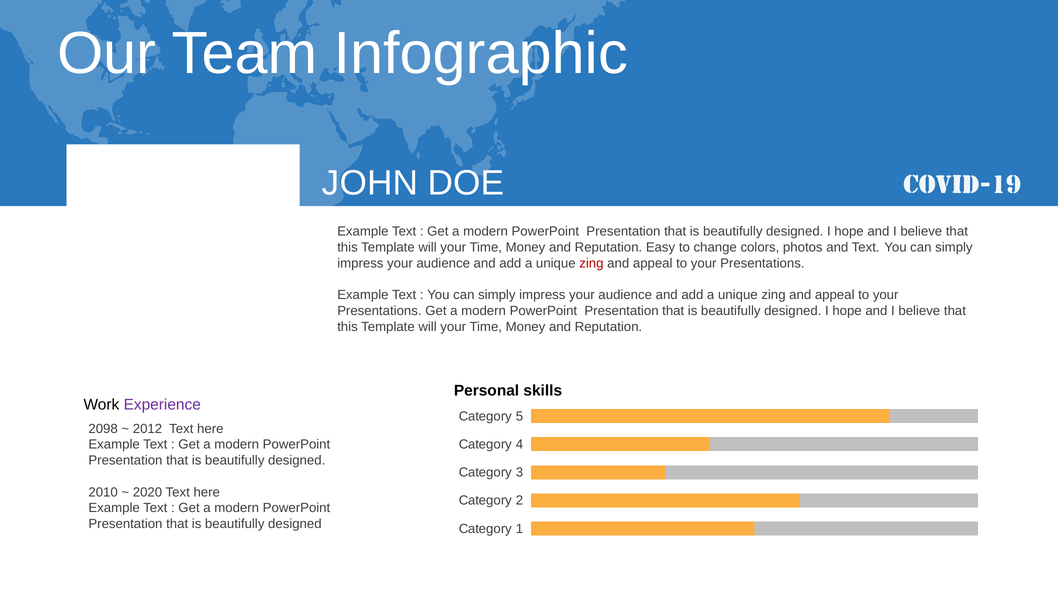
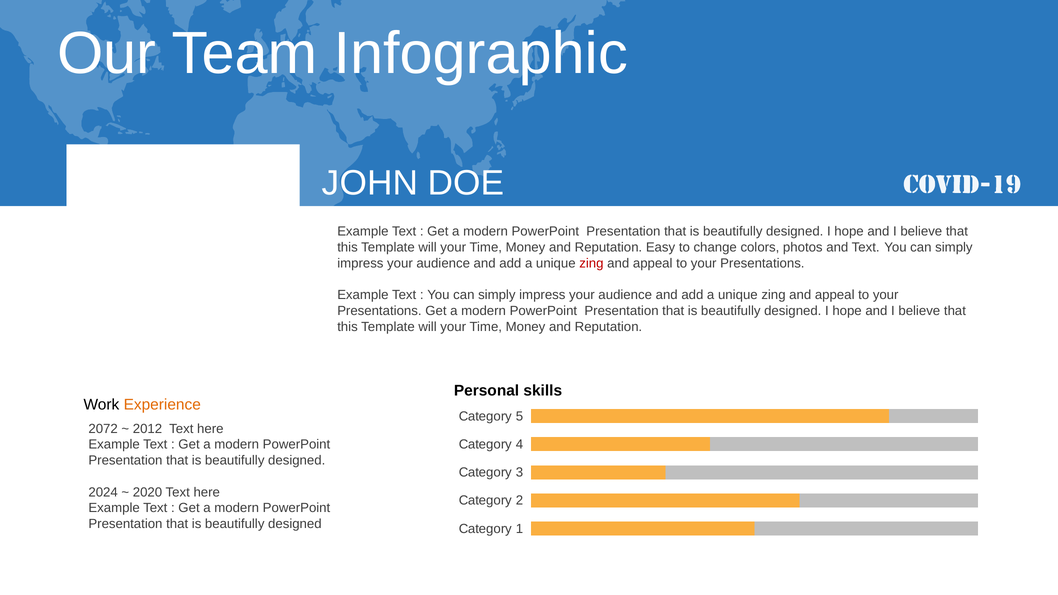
Experience colour: purple -> orange
2098: 2098 -> 2072
2010: 2010 -> 2024
